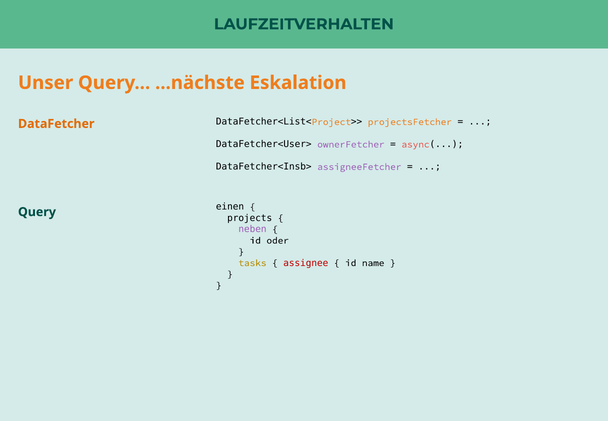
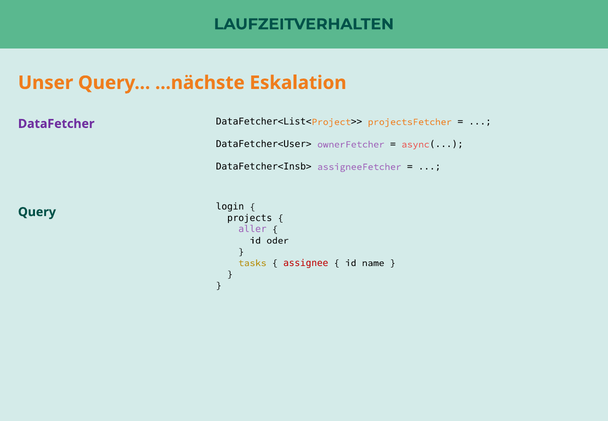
DataFetcher colour: orange -> purple
einen: einen -> login
neben: neben -> aller
